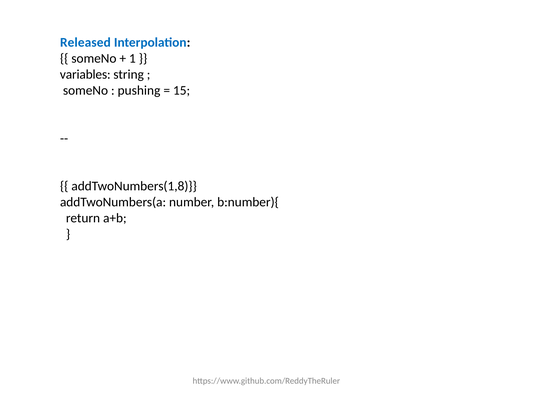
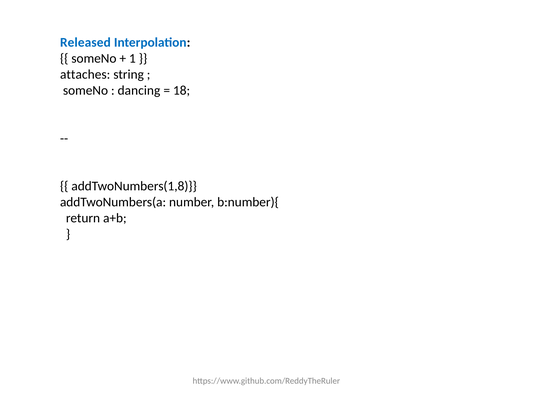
variables: variables -> attaches
pushing: pushing -> dancing
15: 15 -> 18
